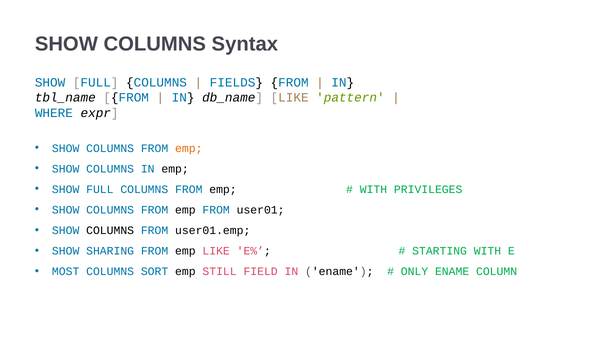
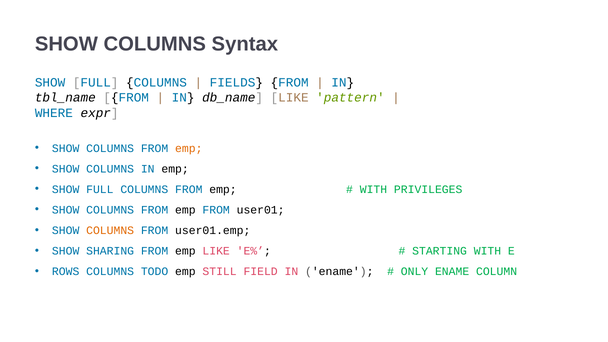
COLUMNS at (110, 230) colour: black -> orange
MOST: MOST -> ROWS
SORT: SORT -> TODO
